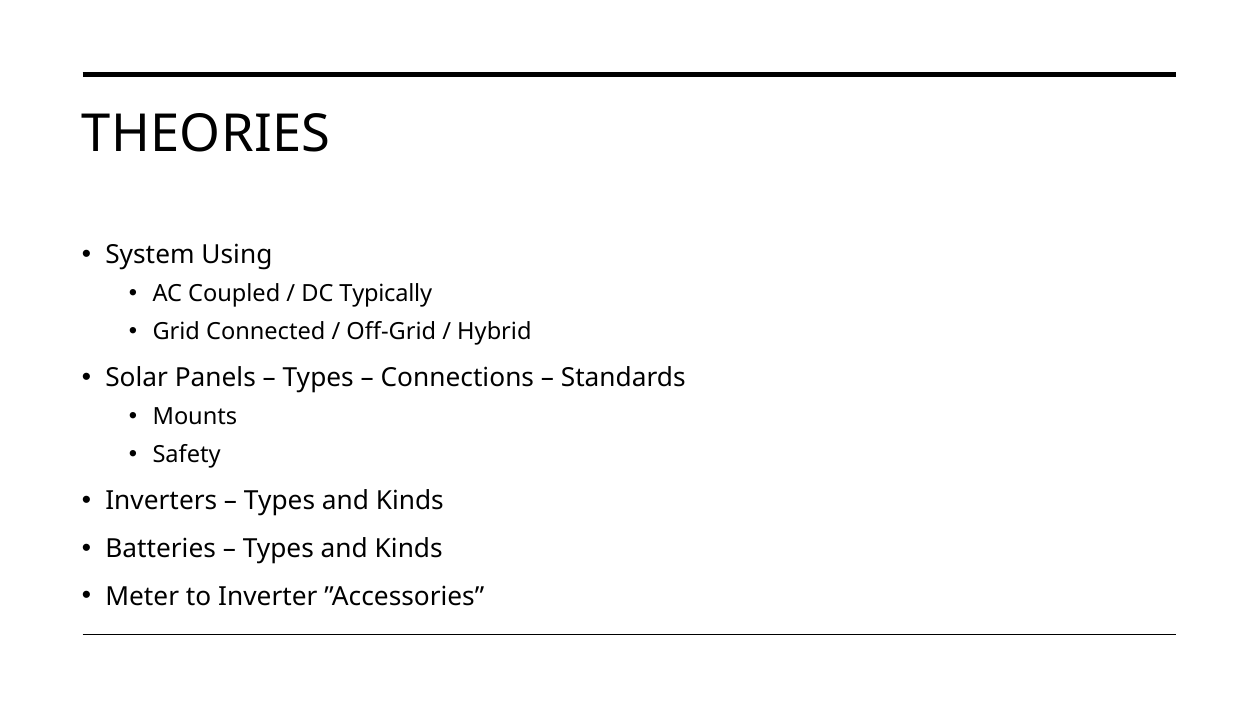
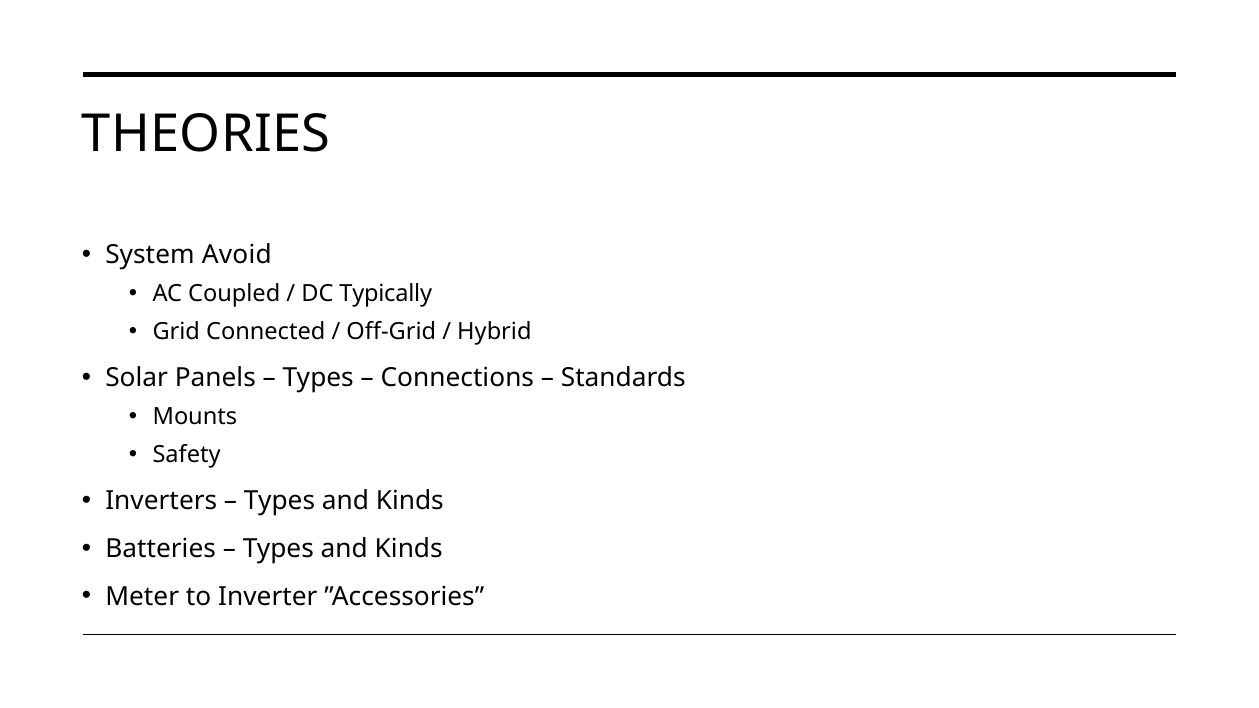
Using: Using -> Avoid
